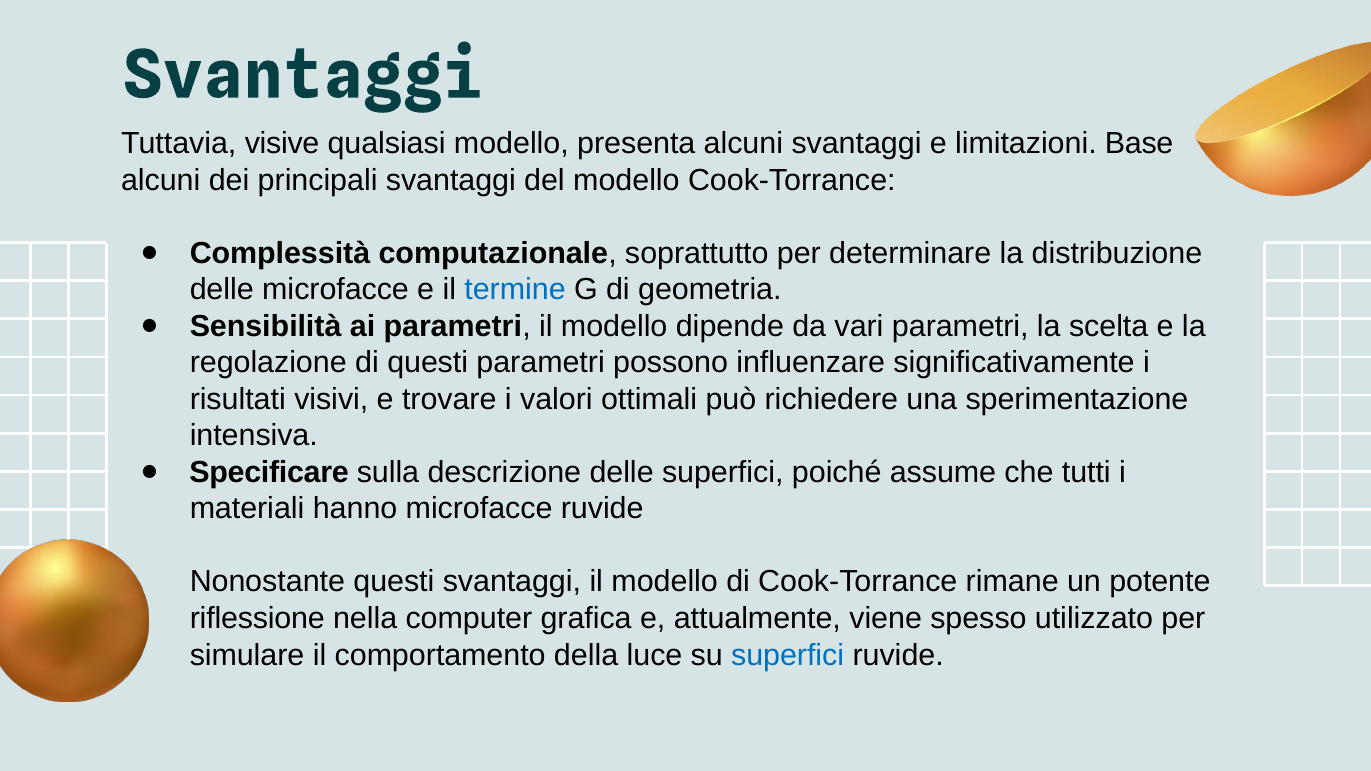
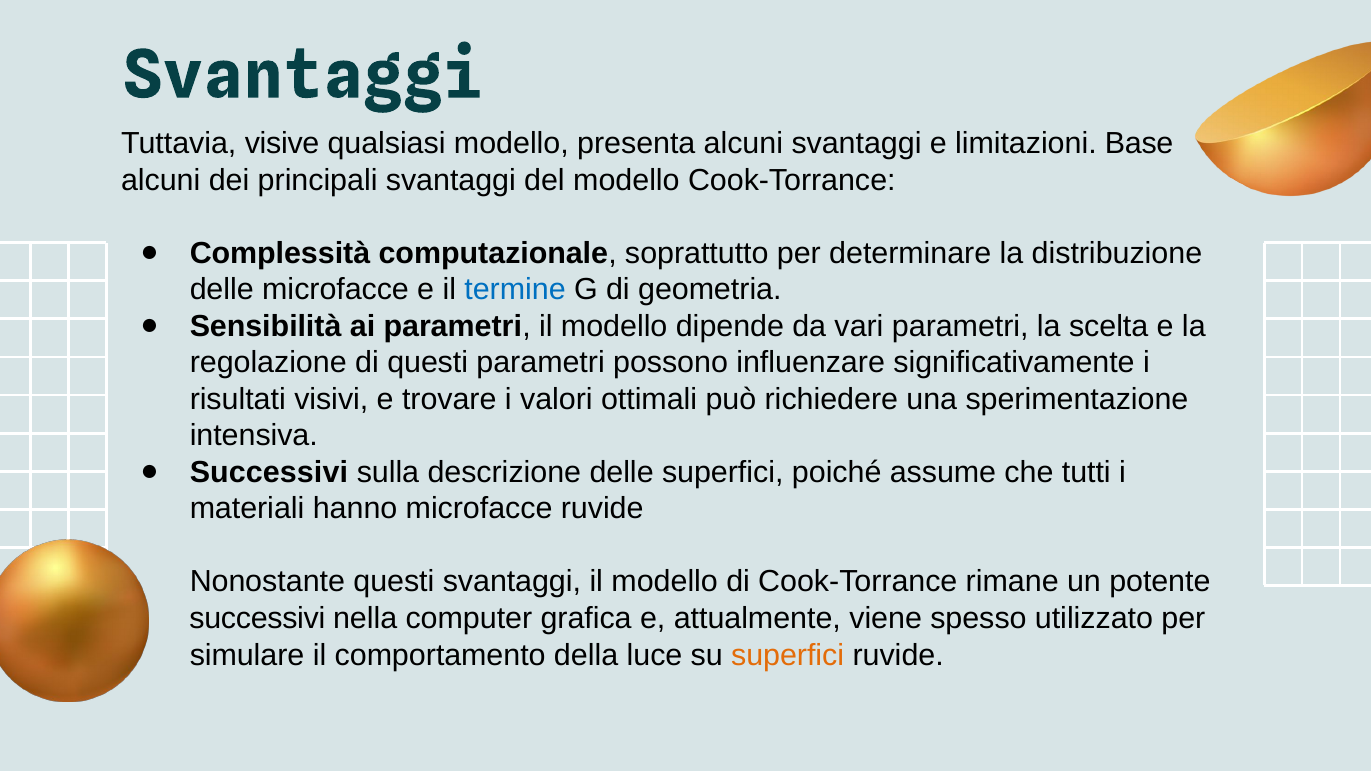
Specificare at (269, 472): Specificare -> Successivi
riflessione at (257, 619): riflessione -> successivi
superfici at (788, 655) colour: blue -> orange
